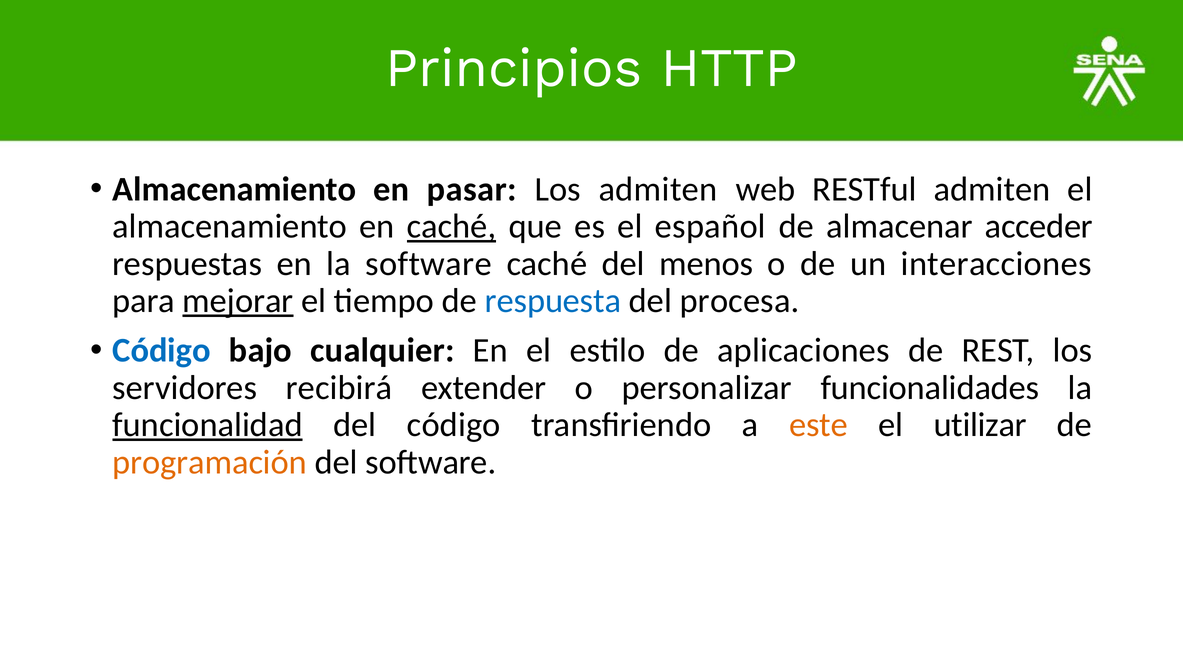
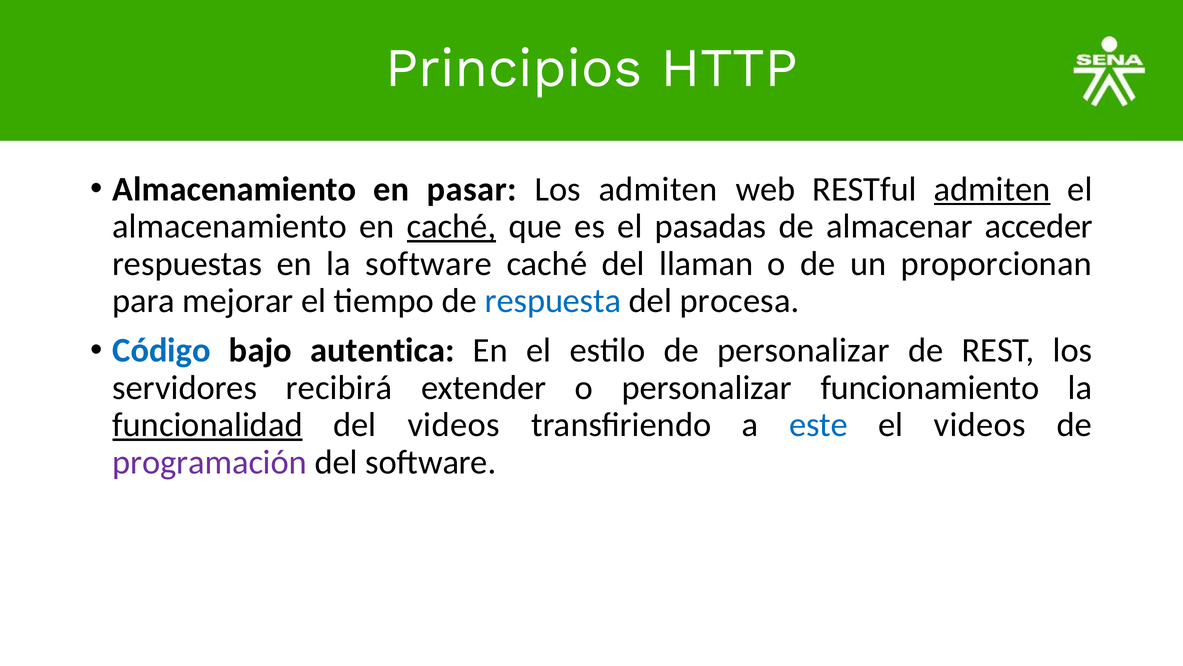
admiten at (992, 189) underline: none -> present
español: español -> pasadas
menos: menos -> llaman
interacciones: interacciones -> proporcionan
mejorar underline: present -> none
cualquier: cualquier -> autentica
de aplicaciones: aplicaciones -> personalizar
funcionalidades: funcionalidades -> funcionamiento
del código: código -> videos
este colour: orange -> blue
el utilizar: utilizar -> videos
programación colour: orange -> purple
